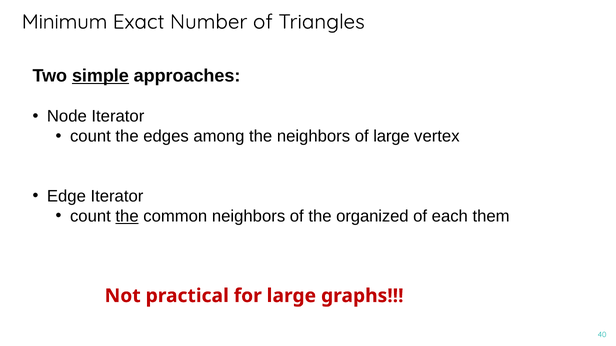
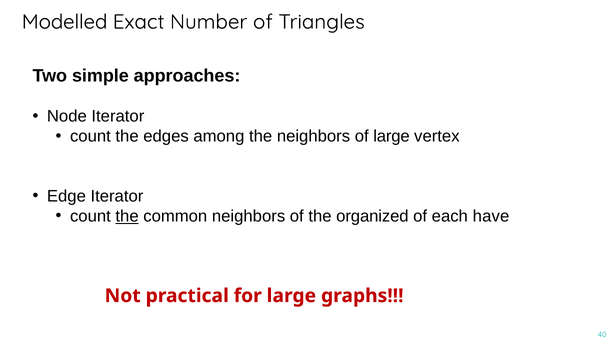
Minimum: Minimum -> Modelled
simple underline: present -> none
them: them -> have
